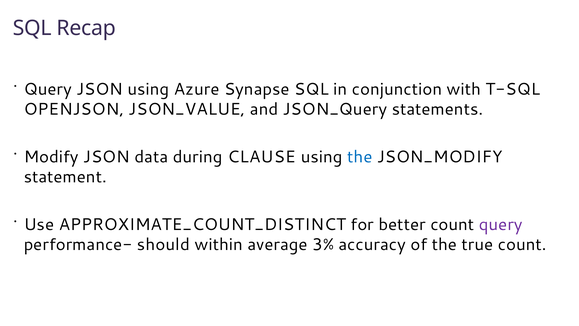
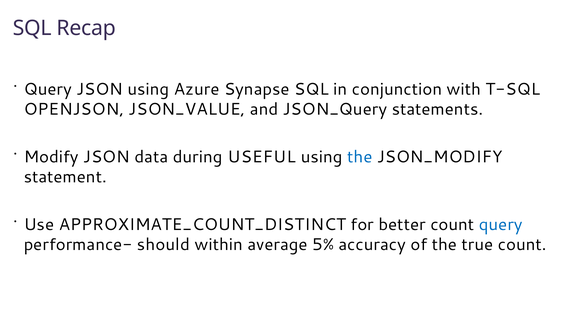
CLAUSE: CLAUSE -> USEFUL
query at (501, 224) colour: purple -> blue
3%: 3% -> 5%
